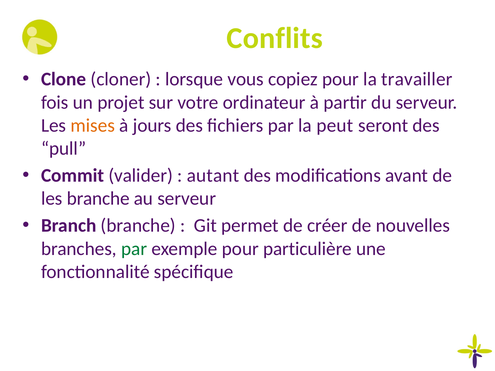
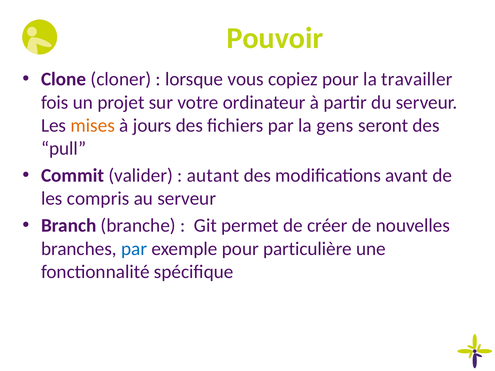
Conflits: Conflits -> Pouvoir
peut: peut -> gens
les branche: branche -> compris
par at (134, 249) colour: green -> blue
